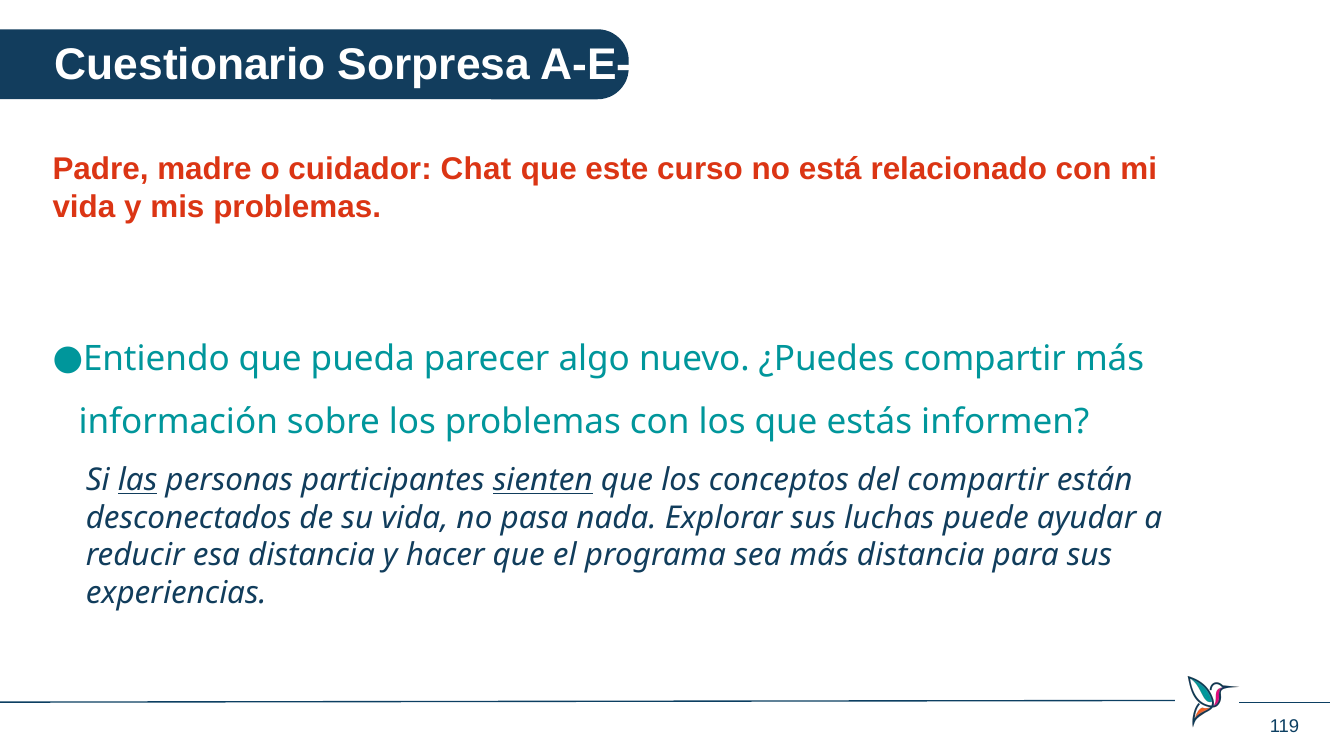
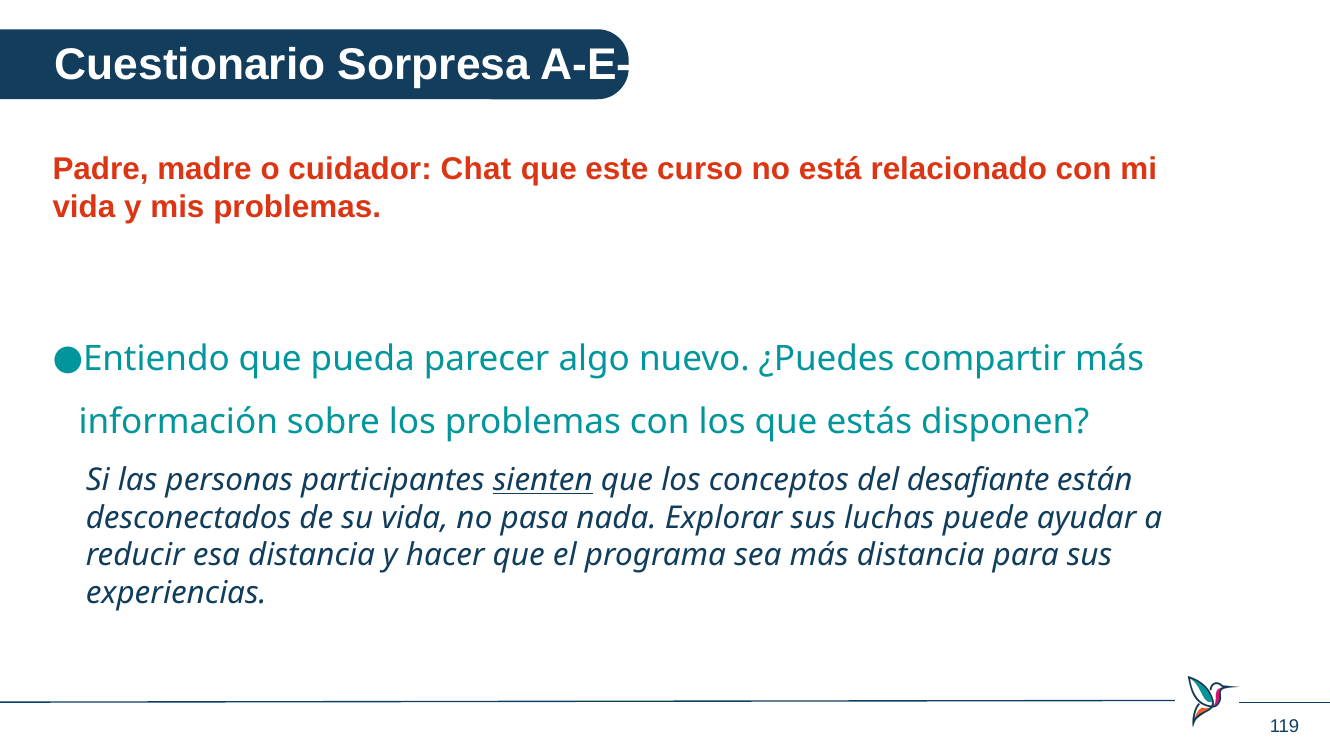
informen: informen -> disponen
las underline: present -> none
del compartir: compartir -> desafiante
